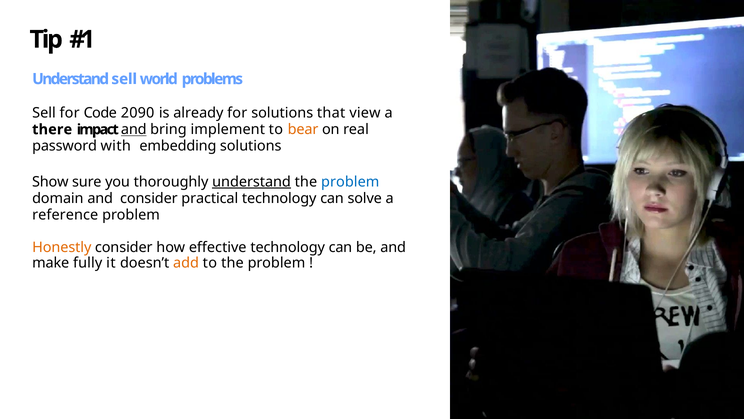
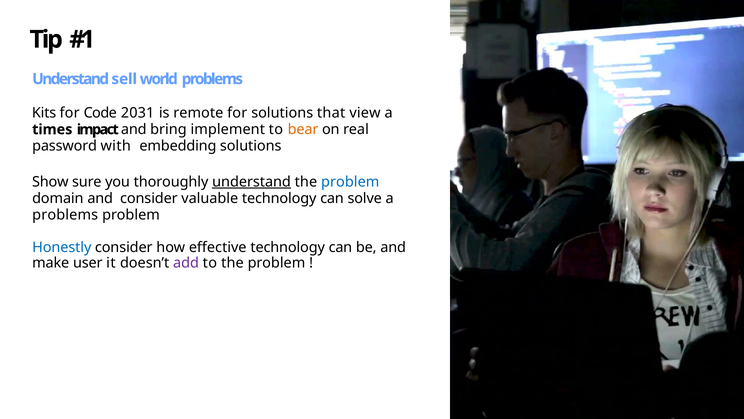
Sell at (44, 113): Sell -> Kits
2090: 2090 -> 2031
already: already -> remote
there: there -> times
and at (134, 129) underline: present -> none
practical: practical -> valuable
reference at (65, 215): reference -> problems
Honestly colour: orange -> blue
fully: fully -> user
add colour: orange -> purple
